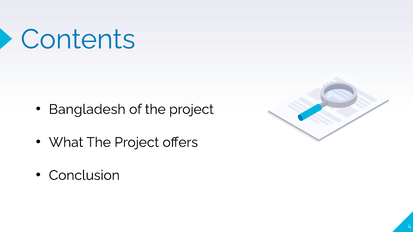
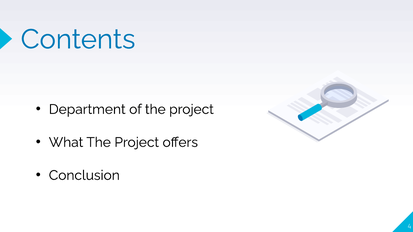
Bangladesh: Bangladesh -> Department
